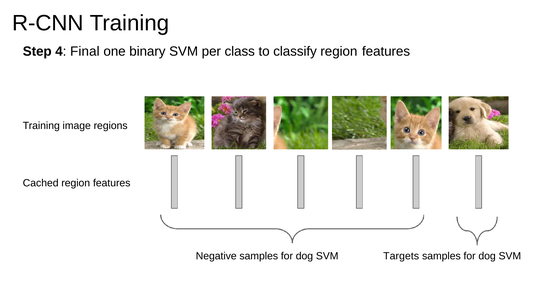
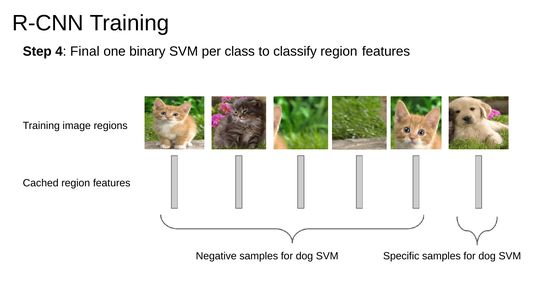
Targets: Targets -> Specific
